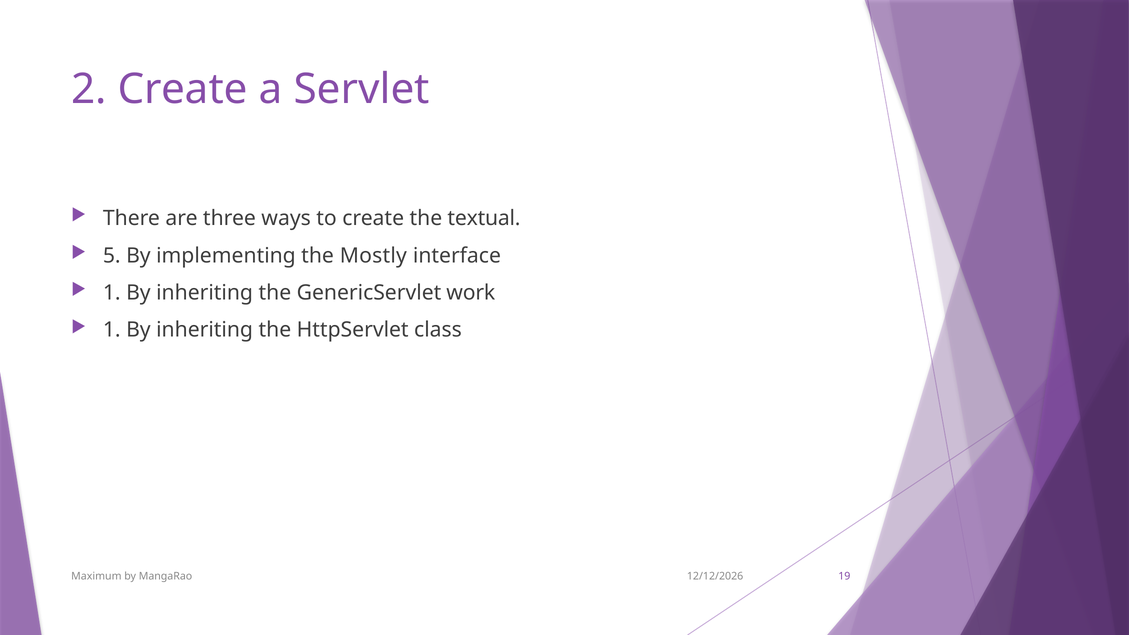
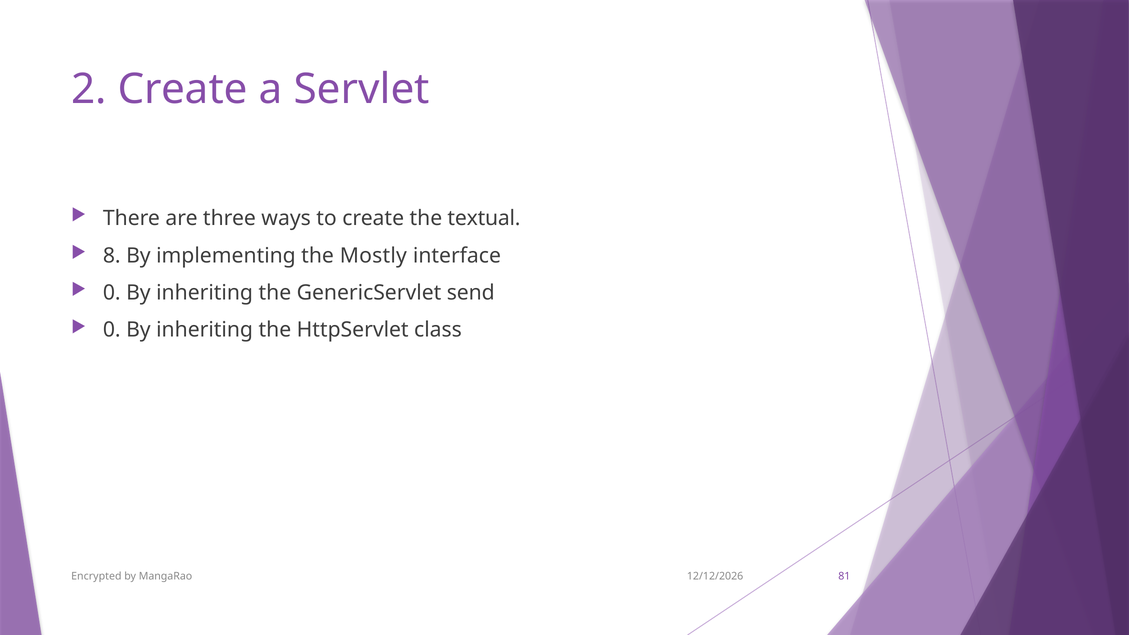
5: 5 -> 8
1 at (112, 293): 1 -> 0
work: work -> send
1 at (112, 330): 1 -> 0
Maximum: Maximum -> Encrypted
19: 19 -> 81
